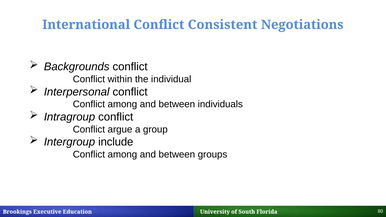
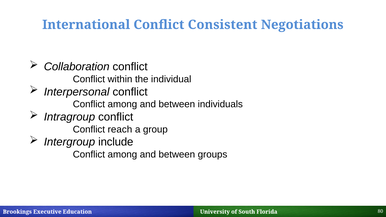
Backgrounds: Backgrounds -> Collaboration
argue: argue -> reach
